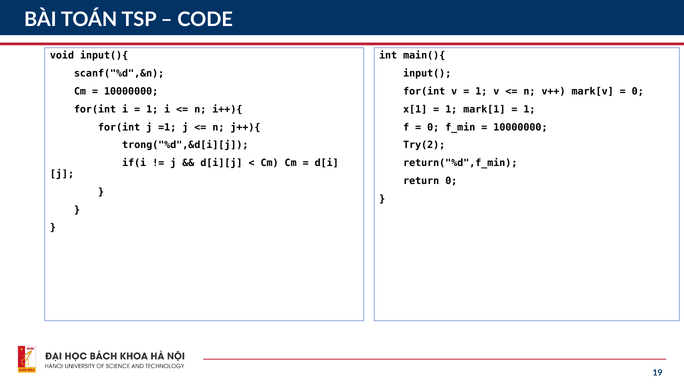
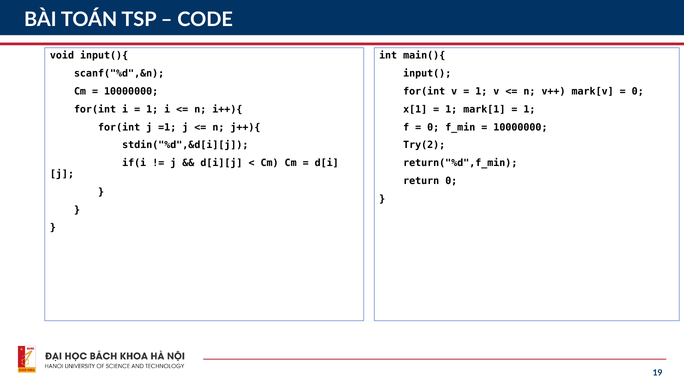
trong("%d",&d[i][j: trong("%d",&d[i][j -> stdin("%d",&d[i][j
